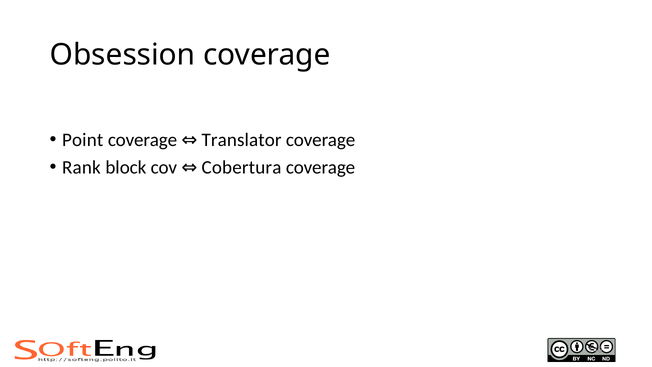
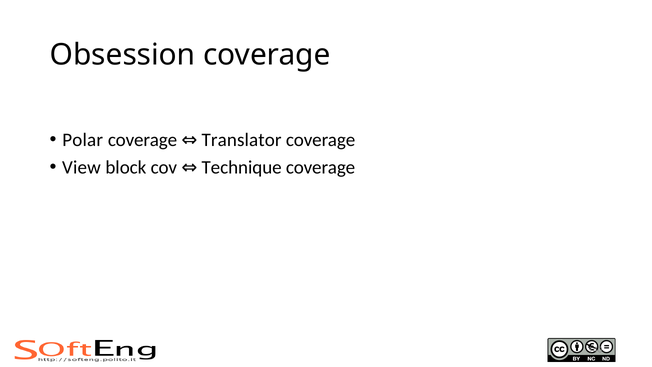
Point: Point -> Polar
Rank: Rank -> View
Cobertura: Cobertura -> Technique
